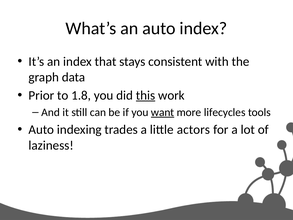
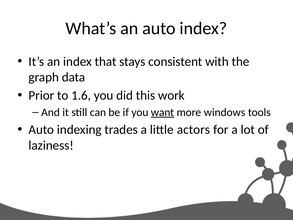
1.8: 1.8 -> 1.6
this underline: present -> none
lifecycles: lifecycles -> windows
